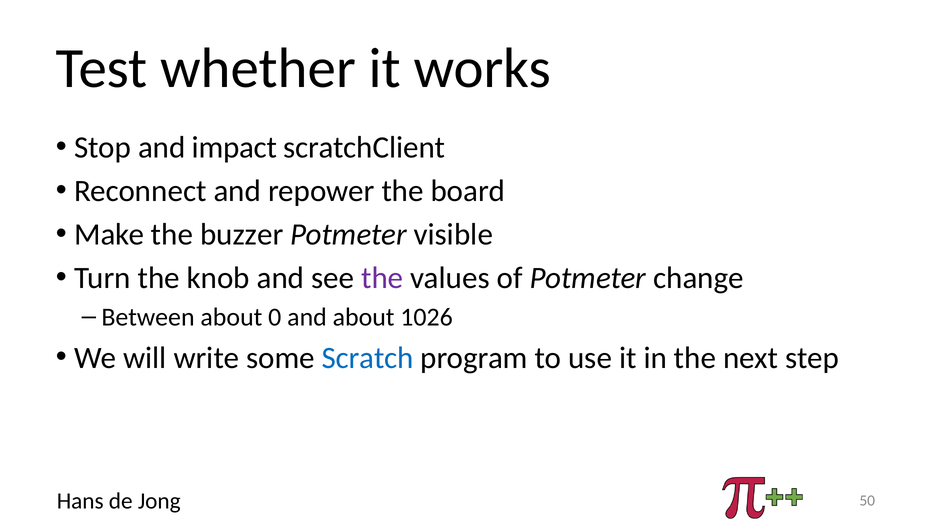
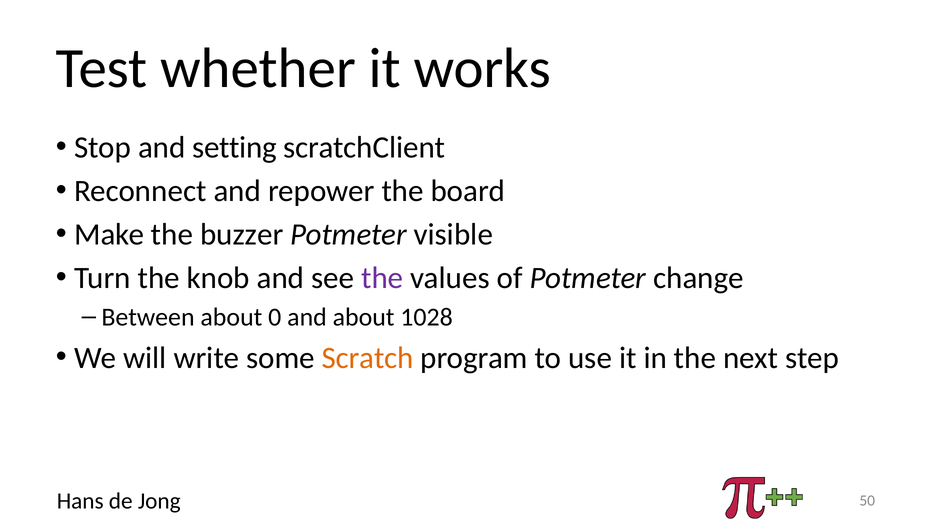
impact: impact -> setting
1026: 1026 -> 1028
Scratch colour: blue -> orange
